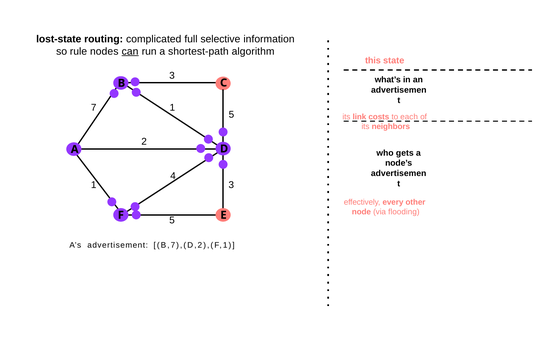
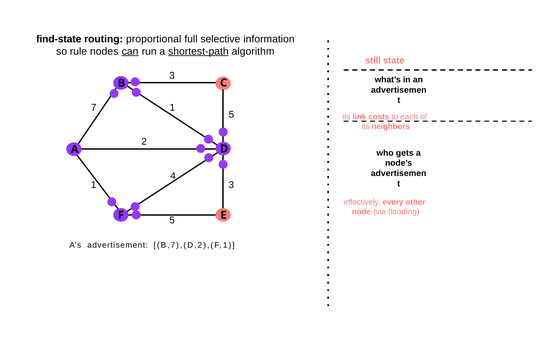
lost-state: lost-state -> find-state
complicated: complicated -> proportional
shortest-path underline: none -> present
this: this -> still
